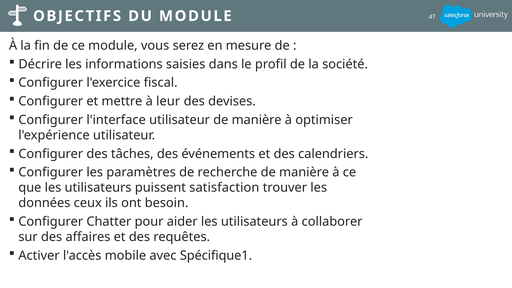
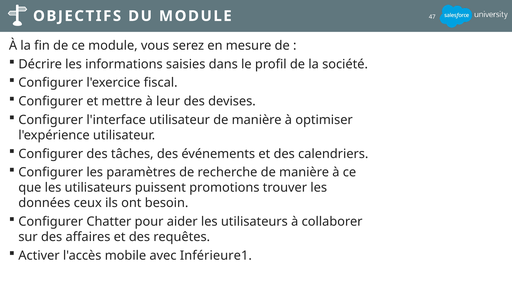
satisfaction: satisfaction -> promotions
Spécifique1: Spécifique1 -> Inférieure1
